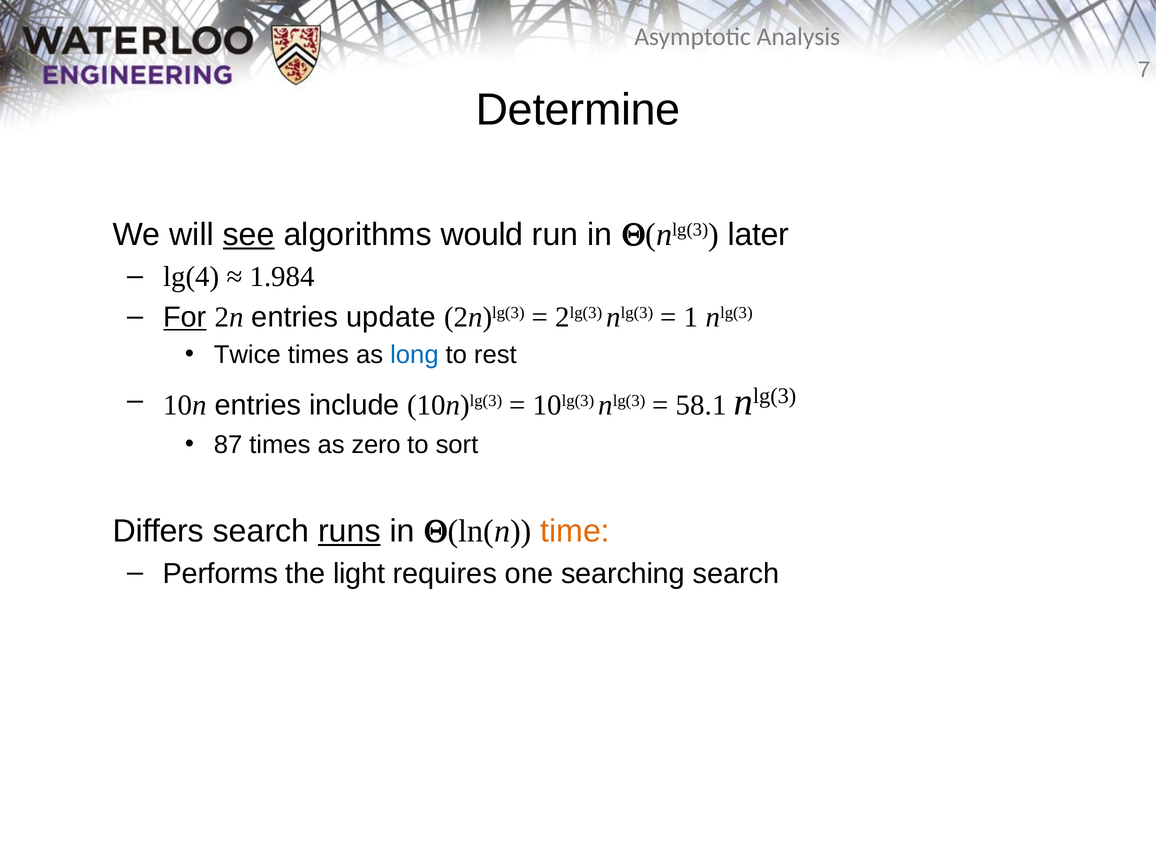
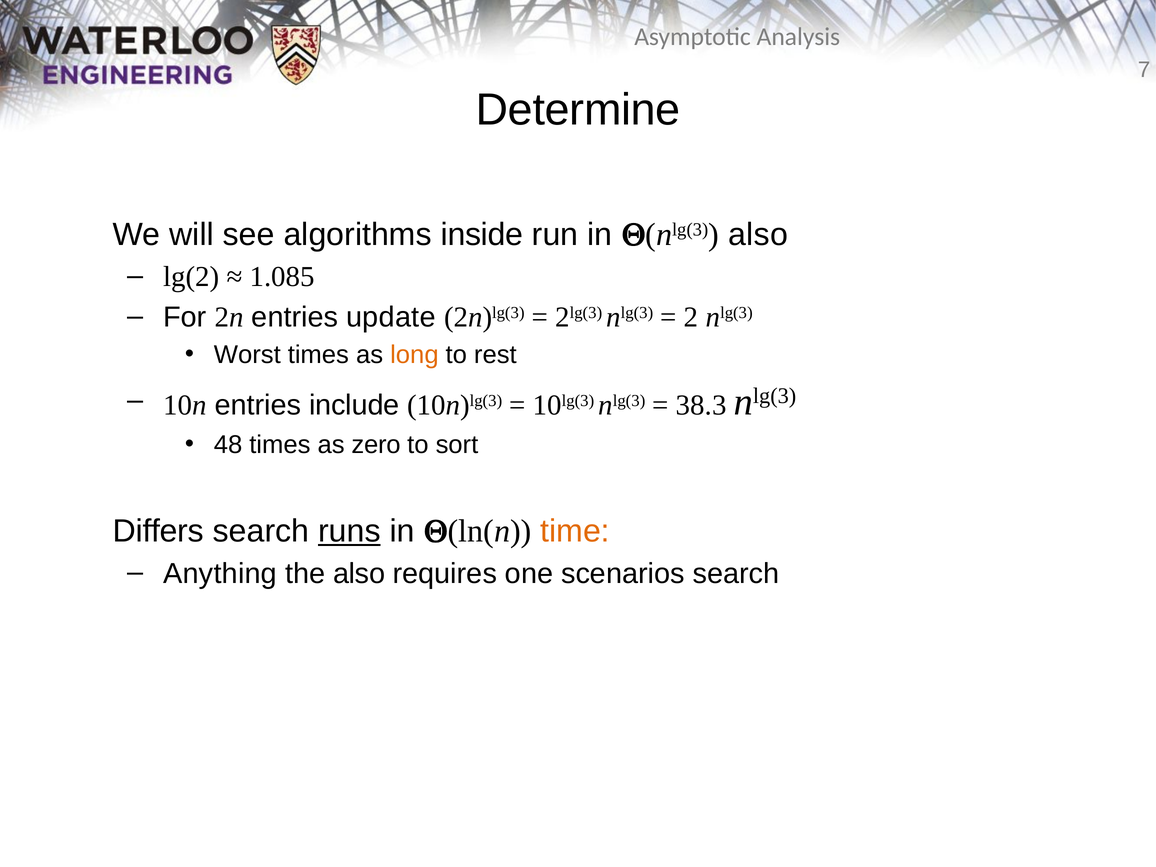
see underline: present -> none
would: would -> inside
Q(nlg(3 later: later -> also
lg(4: lg(4 -> lg(2
1.984: 1.984 -> 1.085
For underline: present -> none
1: 1 -> 2
Twice: Twice -> Worst
long colour: blue -> orange
58.1: 58.1 -> 38.3
87: 87 -> 48
Performs: Performs -> Anything
the light: light -> also
searching: searching -> scenarios
